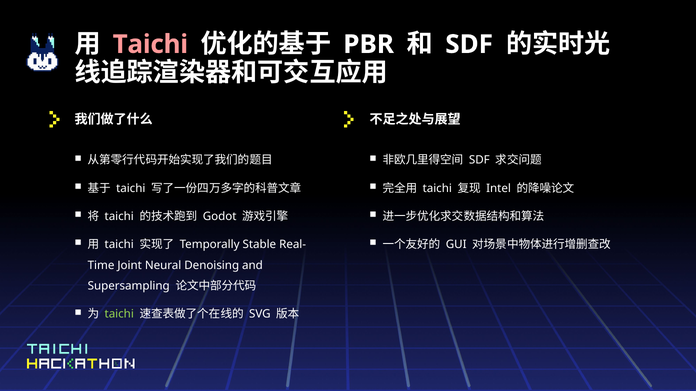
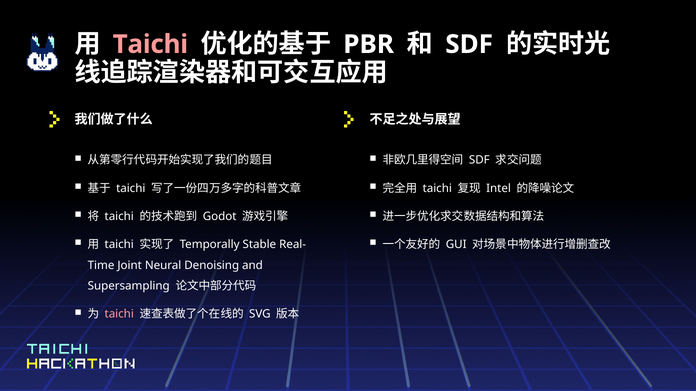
taichi at (119, 315) colour: light green -> pink
